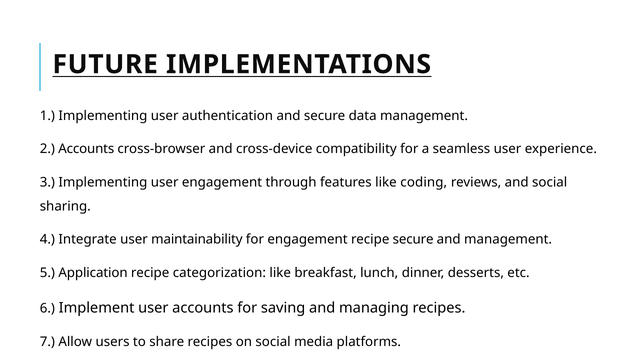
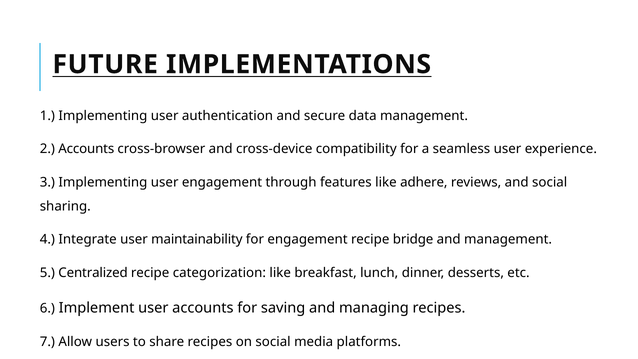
coding: coding -> adhere
recipe secure: secure -> bridge
Application: Application -> Centralized
